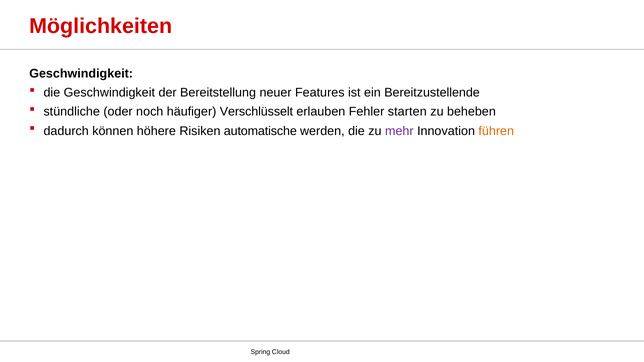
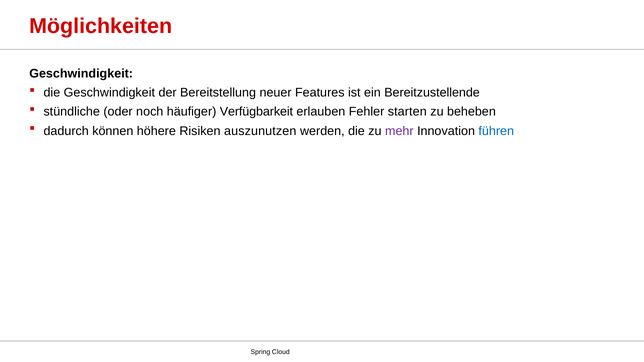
Verschlüsselt: Verschlüsselt -> Verfügbarkeit
automatische: automatische -> auszunutzen
führen colour: orange -> blue
